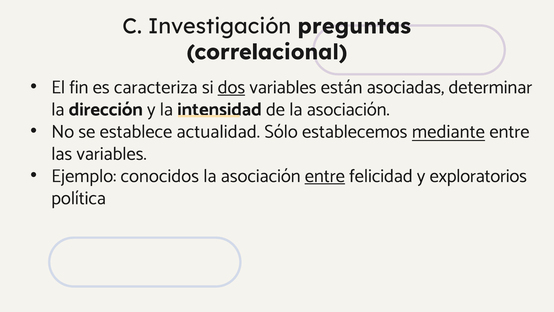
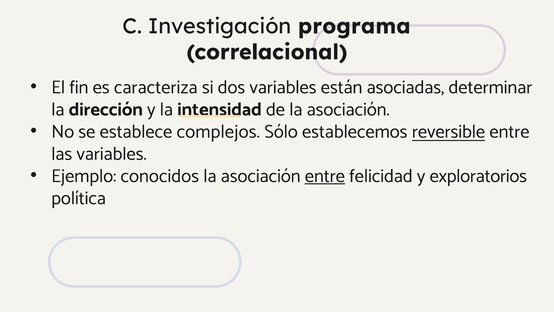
preguntas: preguntas -> programa
dos underline: present -> none
actualidad: actualidad -> complejos
mediante: mediante -> reversible
